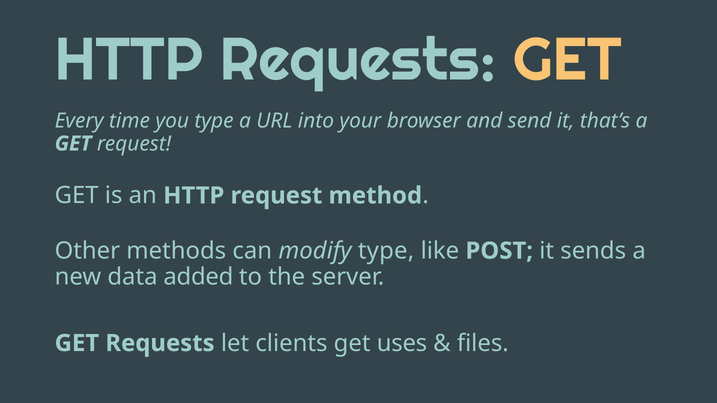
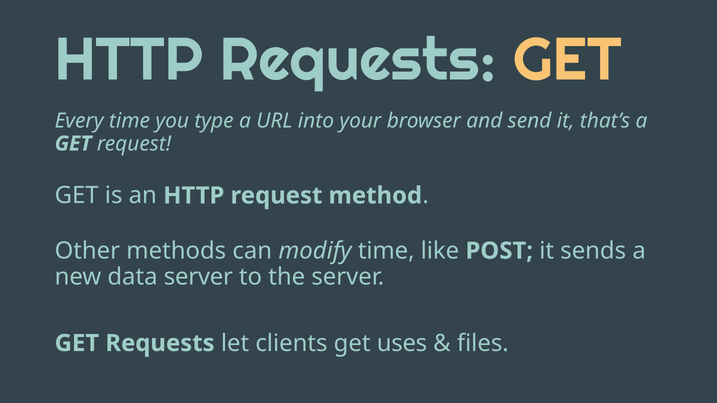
modify type: type -> time
data added: added -> server
